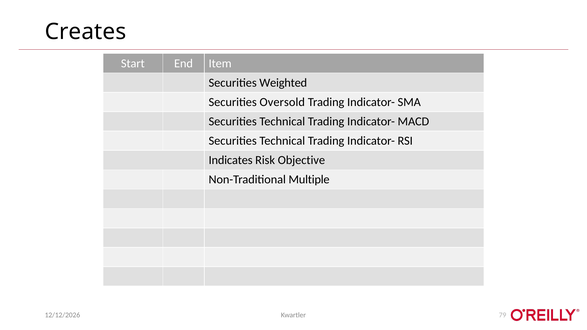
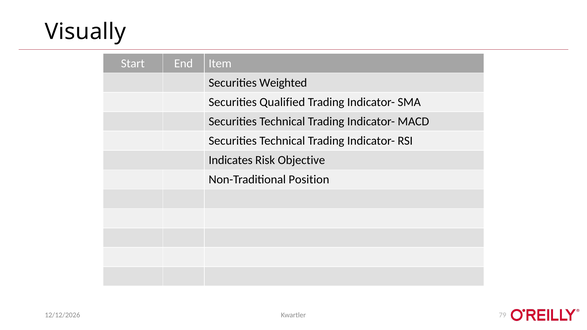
Creates: Creates -> Visually
Oversold: Oversold -> Qualified
Multiple: Multiple -> Position
